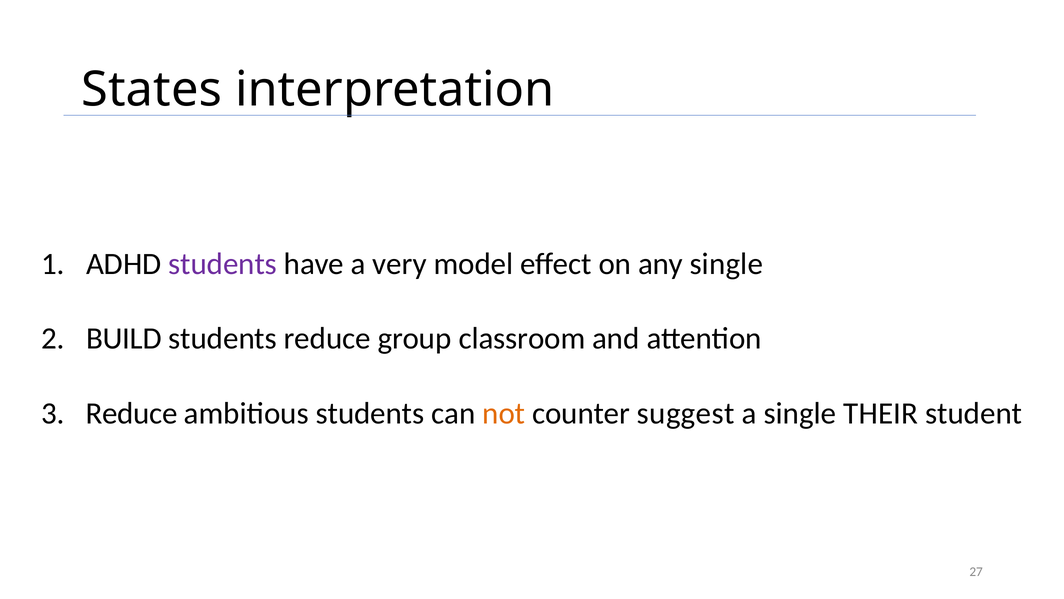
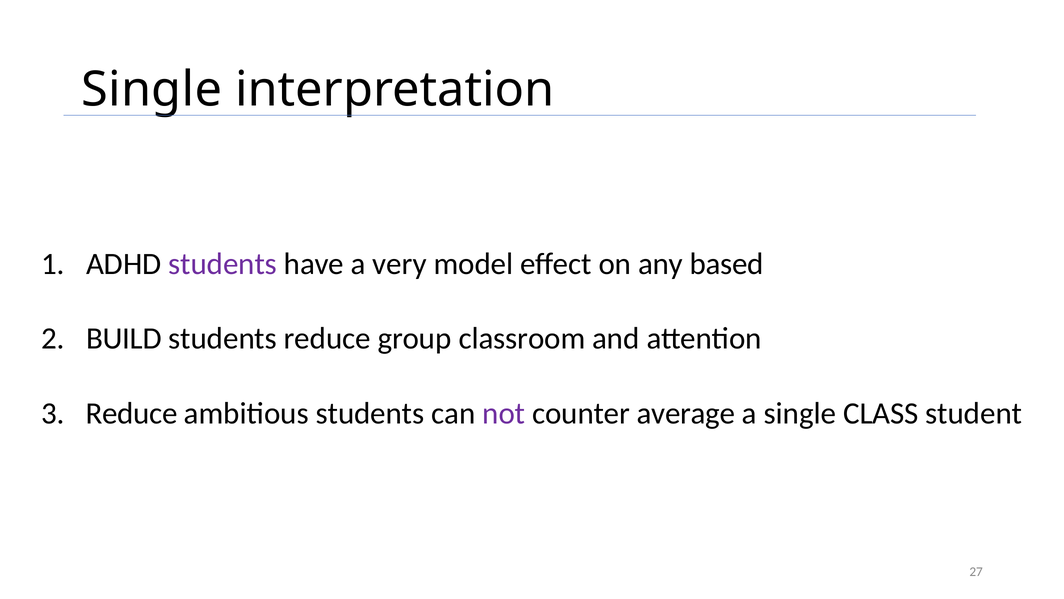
States at (152, 89): States -> Single
any single: single -> based
not colour: orange -> purple
suggest: suggest -> average
THEIR: THEIR -> CLASS
